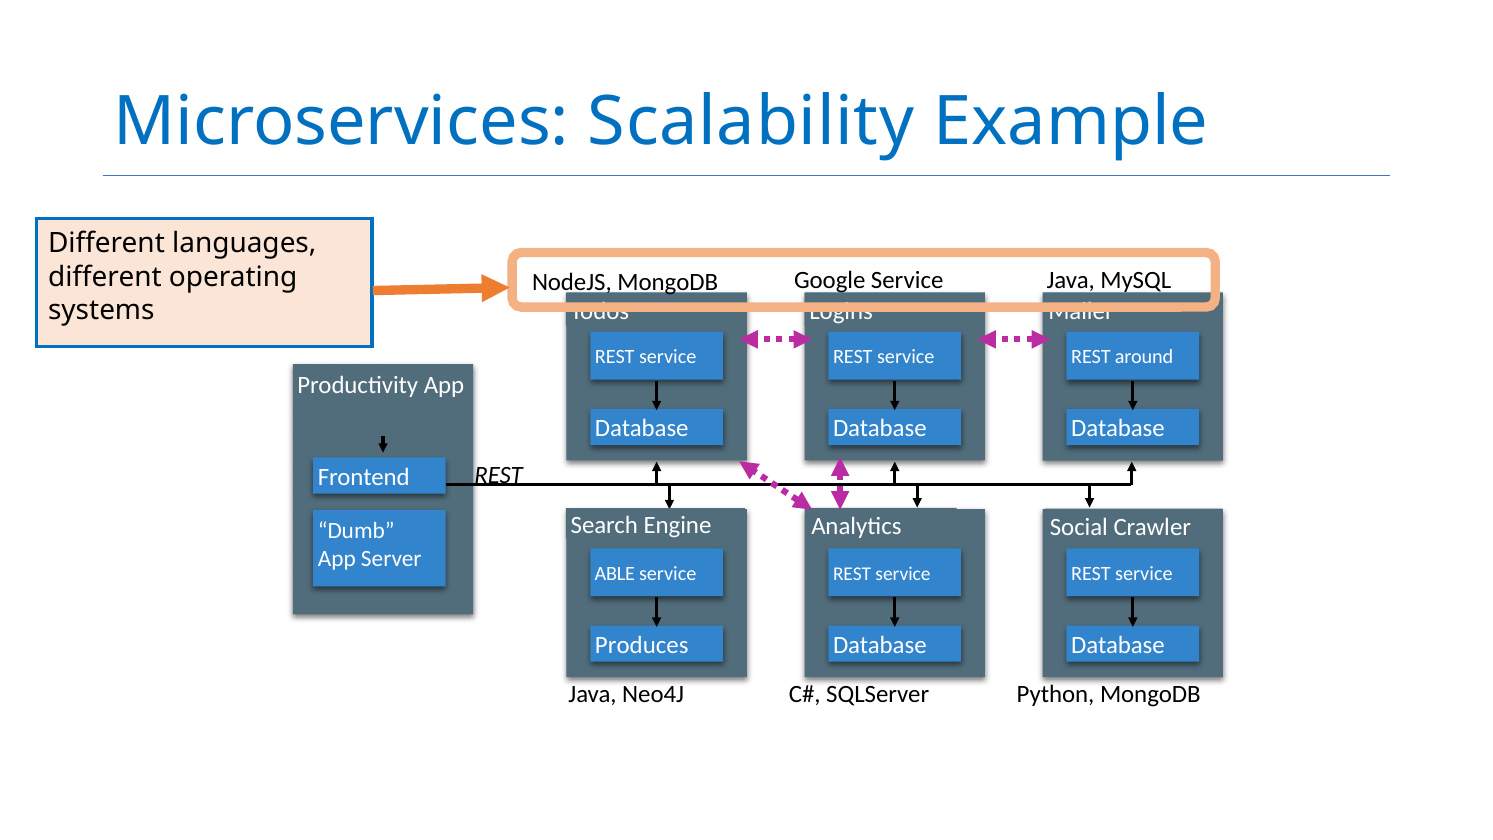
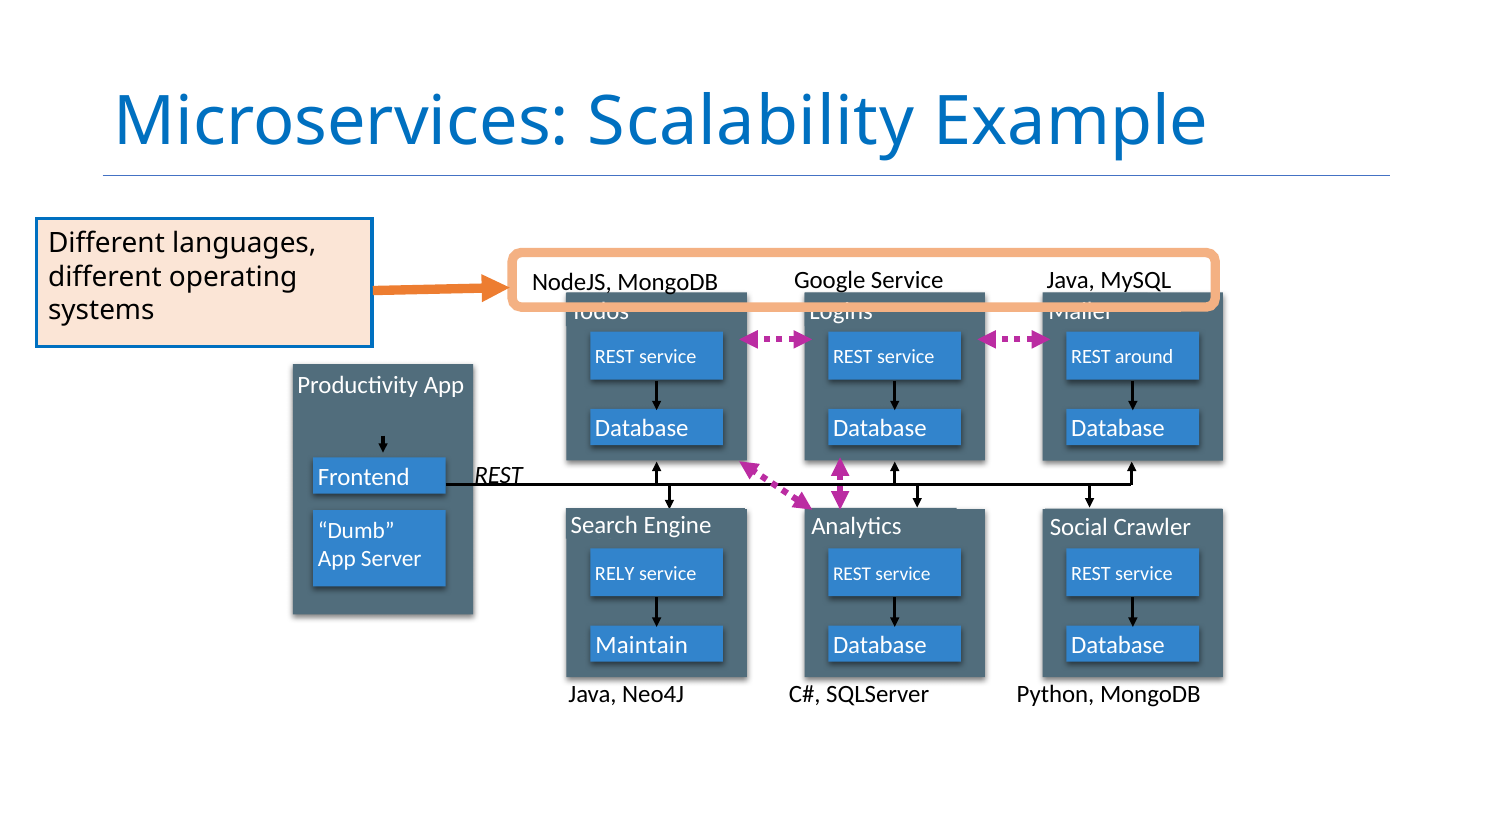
ABLE: ABLE -> RELY
Produces: Produces -> Maintain
